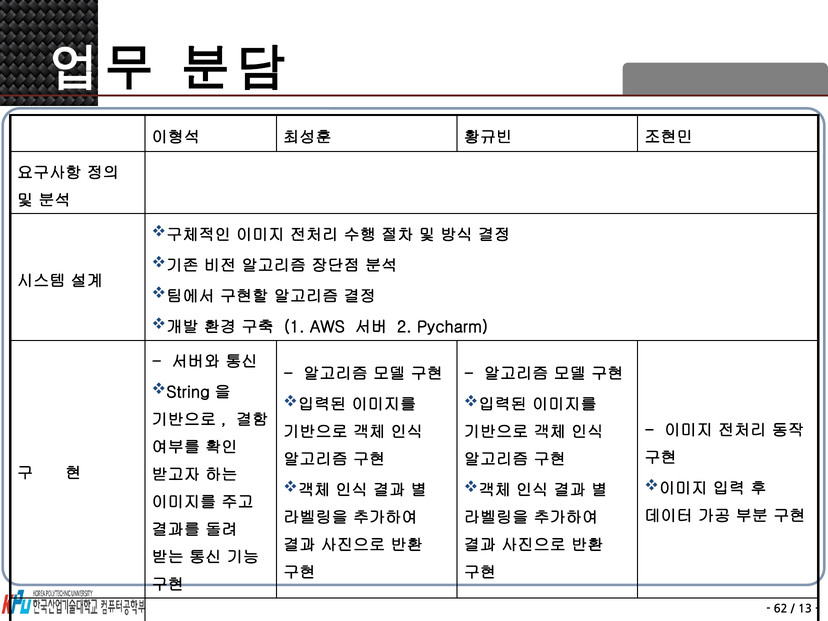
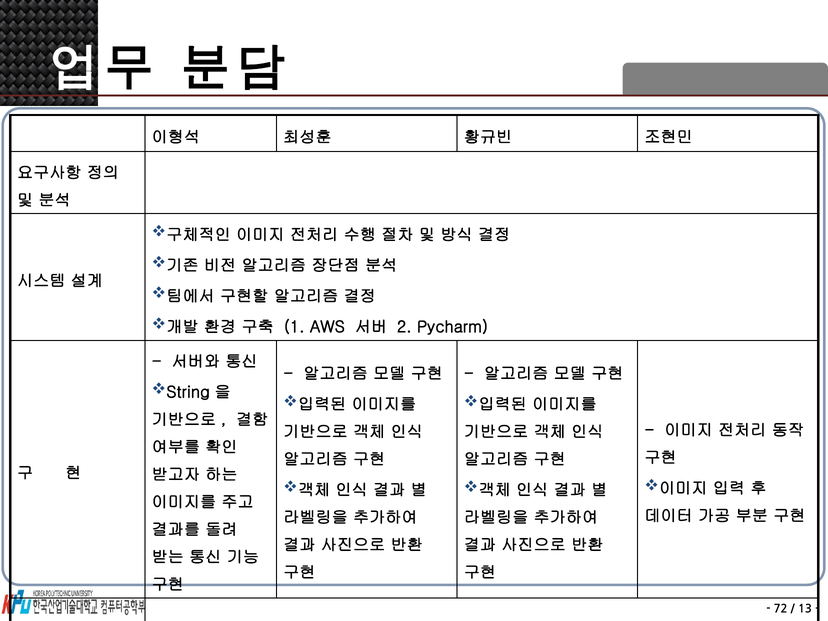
62: 62 -> 72
